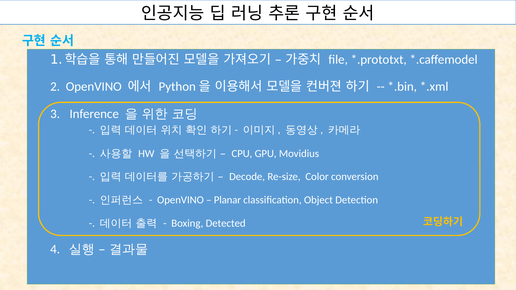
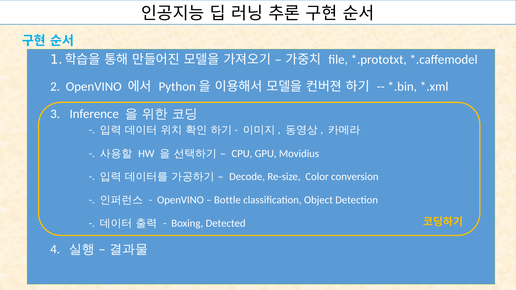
Planar: Planar -> Bottle
